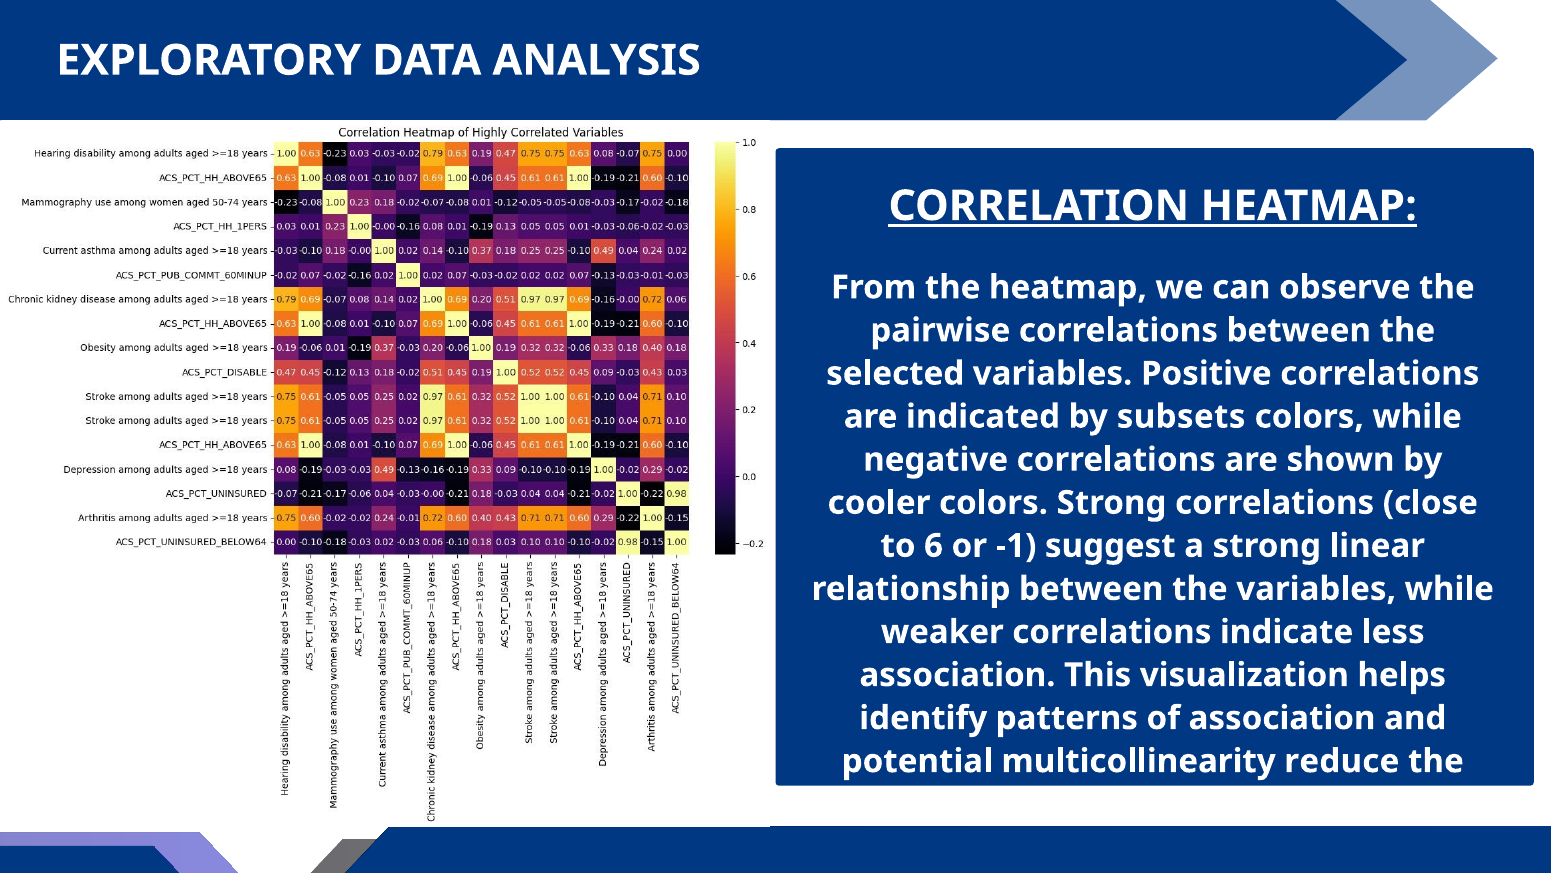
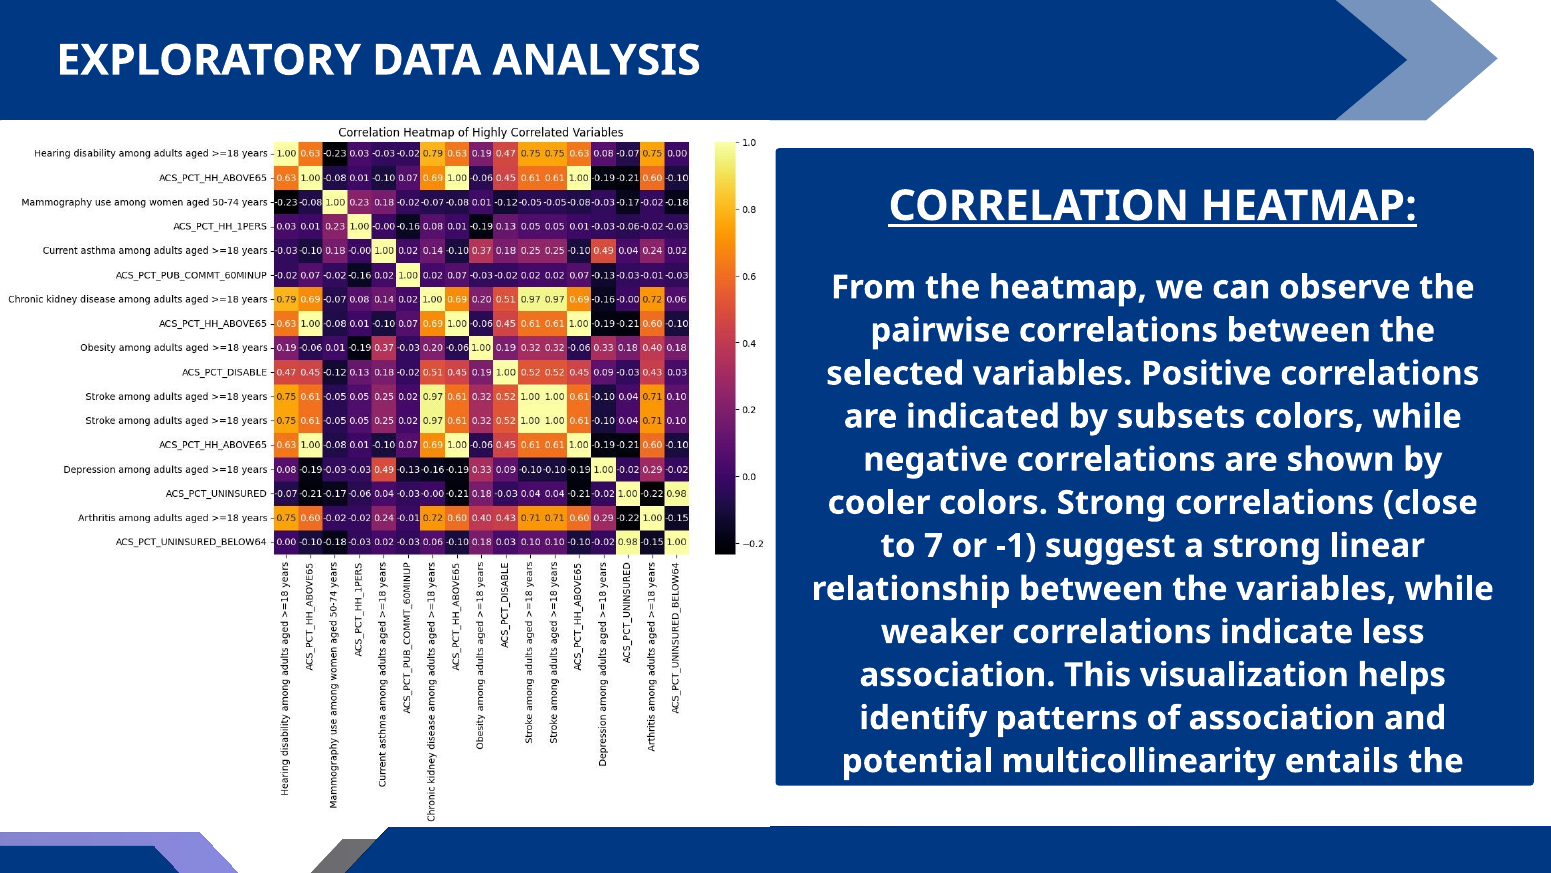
6: 6 -> 7
reduce: reduce -> entails
